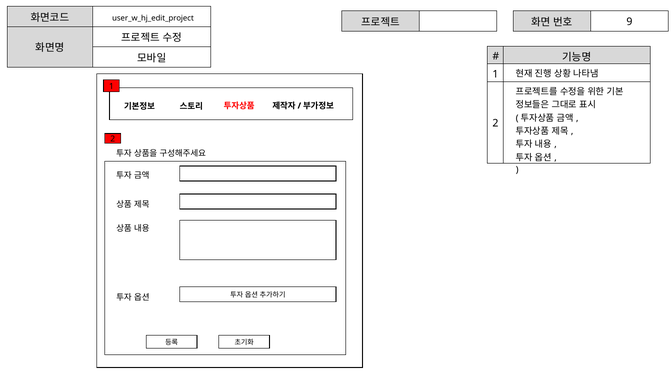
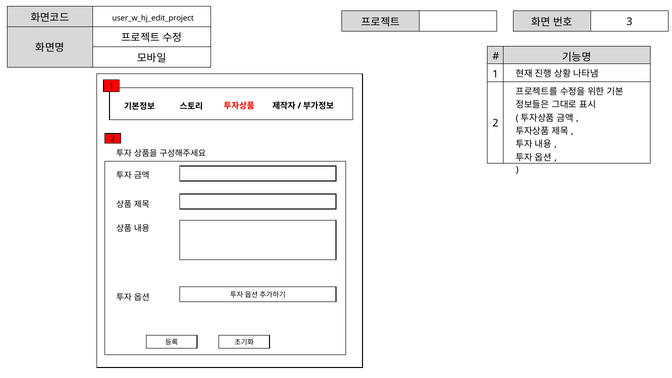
9: 9 -> 3
